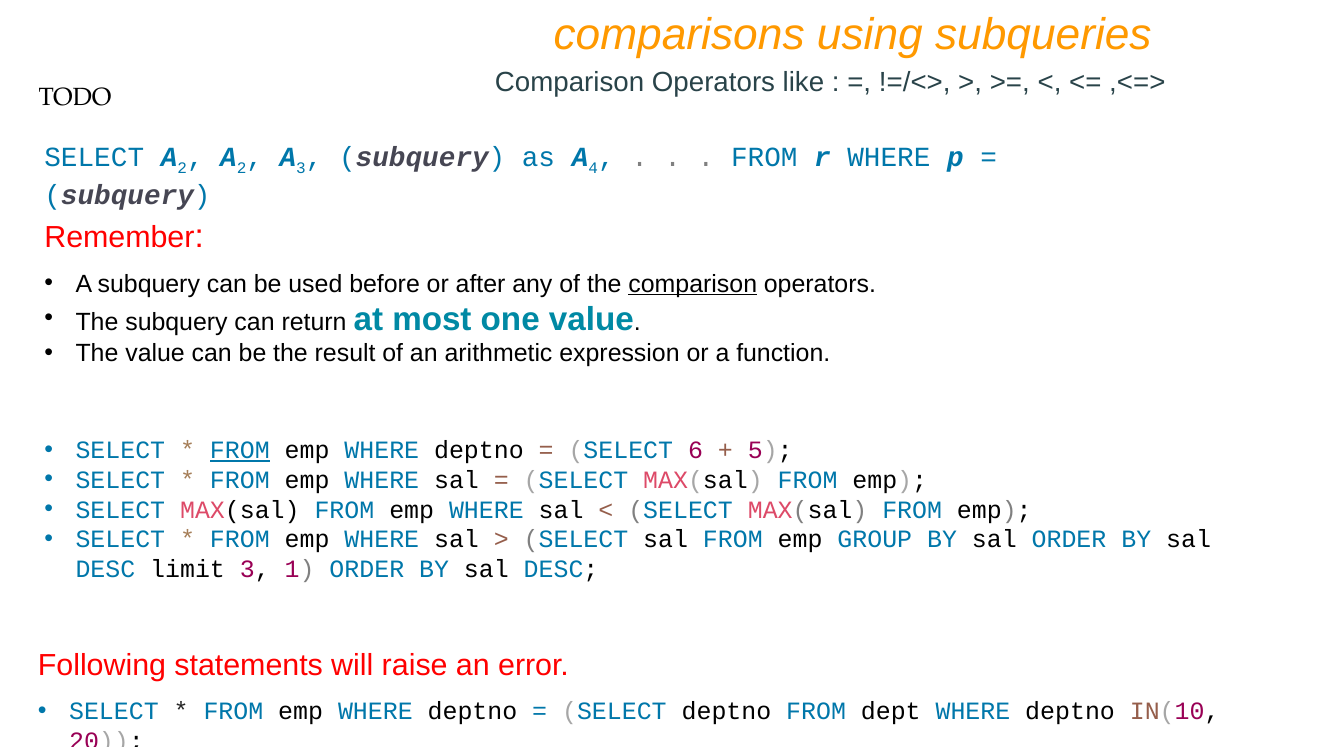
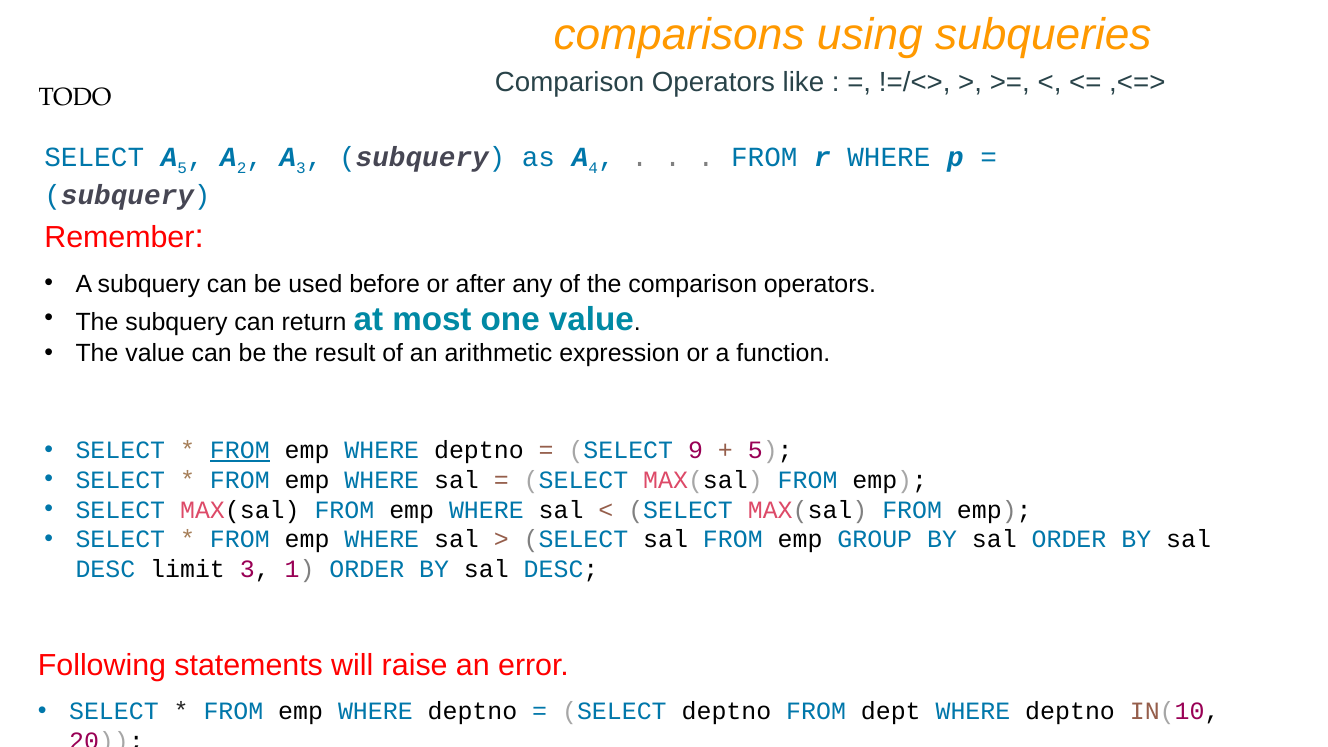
SELECT A 2: 2 -> 5
comparison at (693, 284) underline: present -> none
6: 6 -> 9
